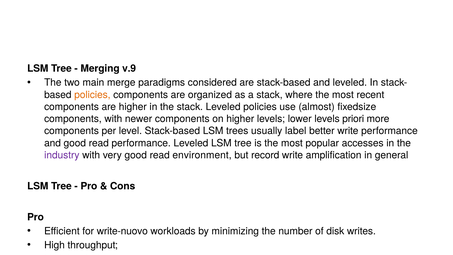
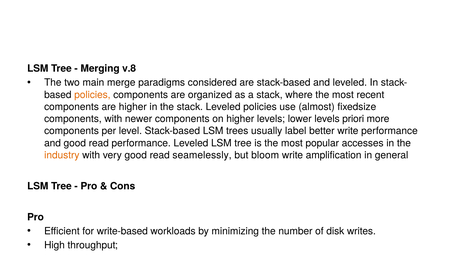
v.9: v.9 -> v.8
industry colour: purple -> orange
environment: environment -> seamelessly
but record: record -> bloom
write-nuovo: write-nuovo -> write-based
